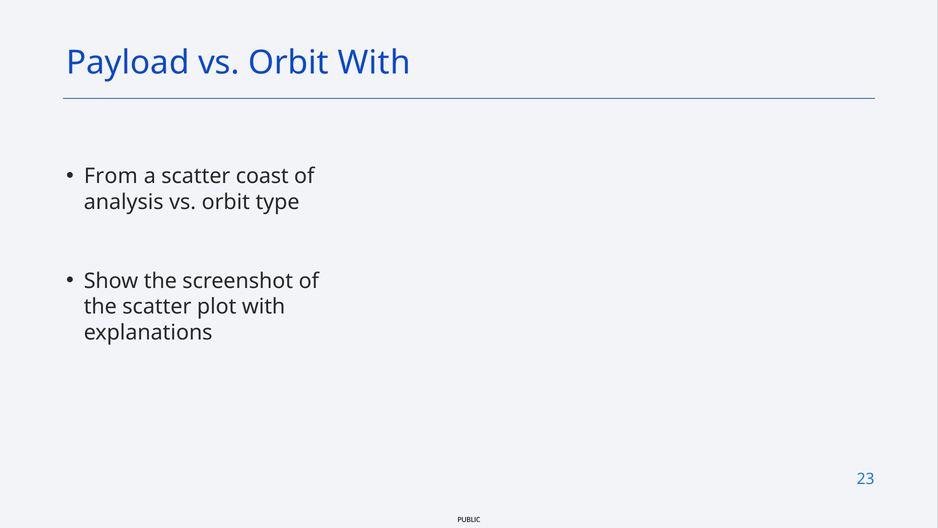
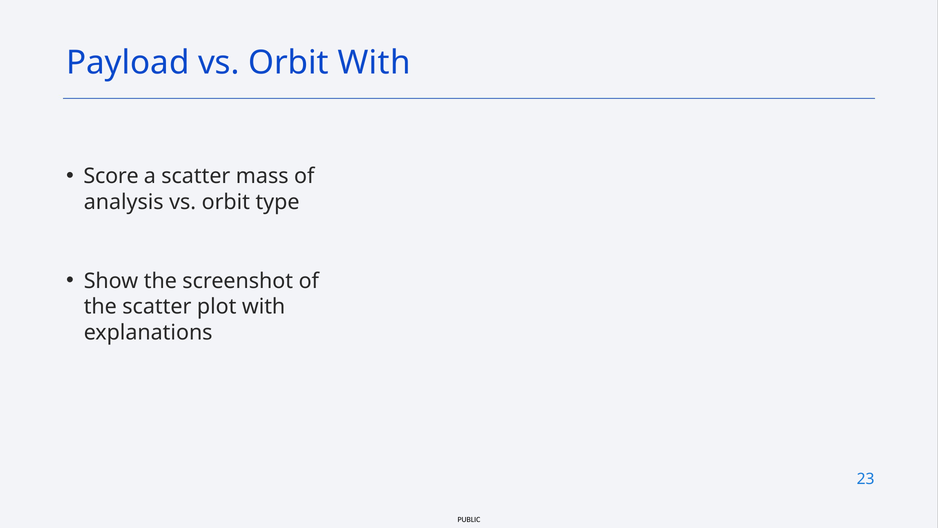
From: From -> Score
coast: coast -> mass
